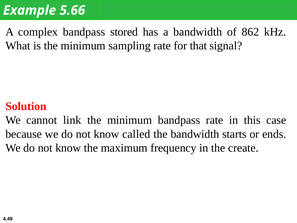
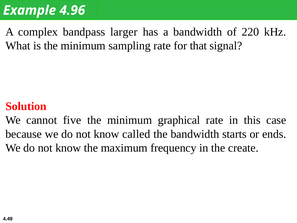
5.66: 5.66 -> 4.96
stored: stored -> larger
862: 862 -> 220
link: link -> five
minimum bandpass: bandpass -> graphical
